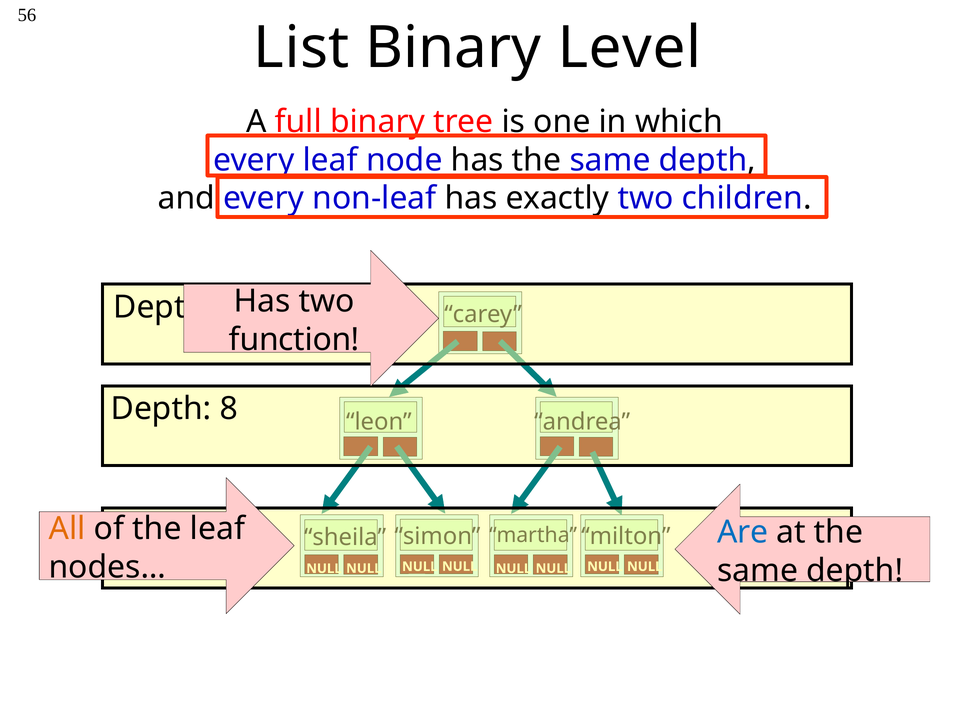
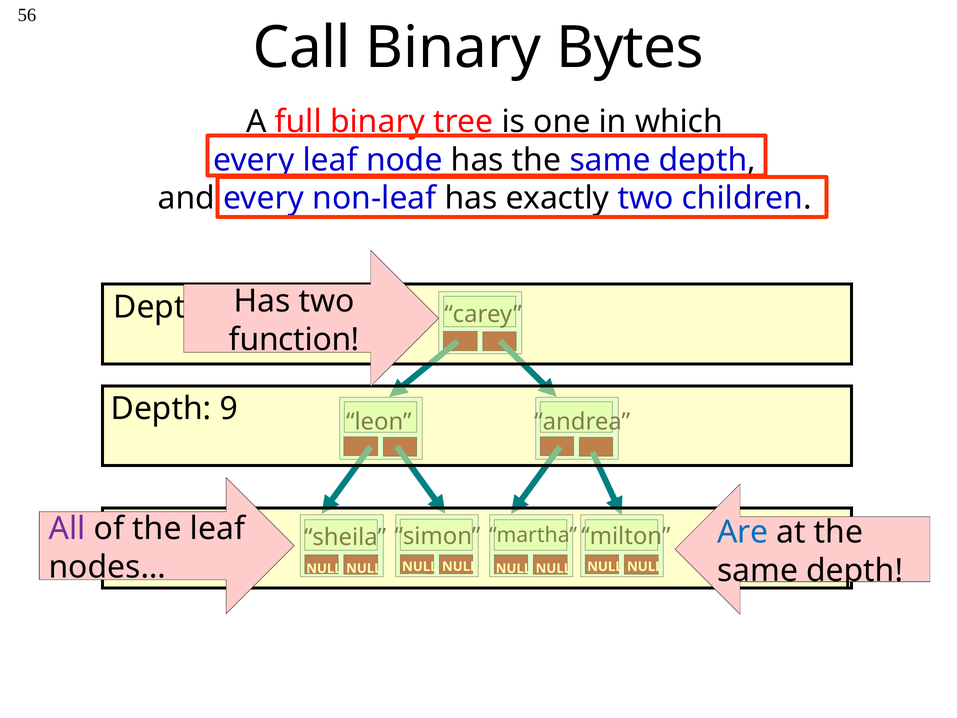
List: List -> Call
Level: Level -> Bytes
8: 8 -> 9
All colour: orange -> purple
